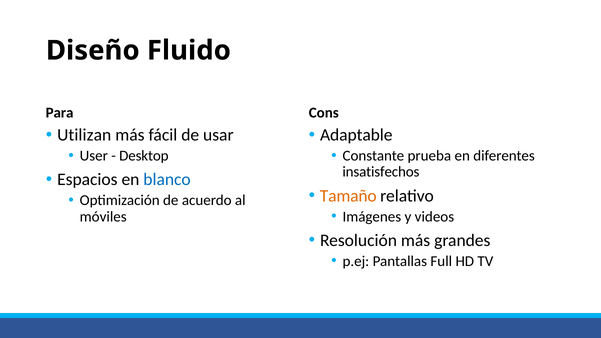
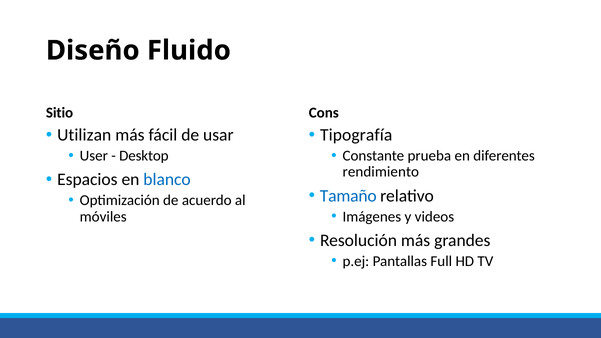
Para: Para -> Sitio
Adaptable: Adaptable -> Tipografía
insatisfechos: insatisfechos -> rendimiento
Tamaño colour: orange -> blue
